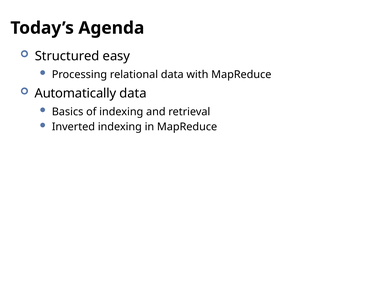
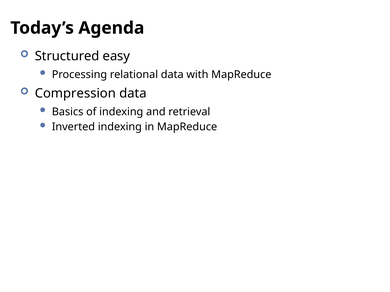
Automatically: Automatically -> Compression
